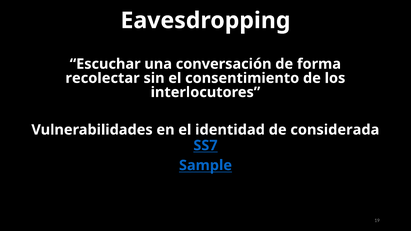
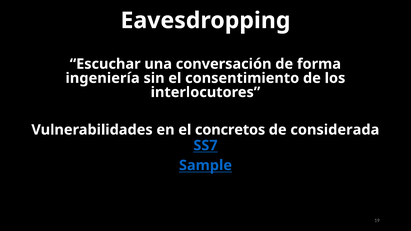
recolectar: recolectar -> ingeniería
identidad: identidad -> concretos
